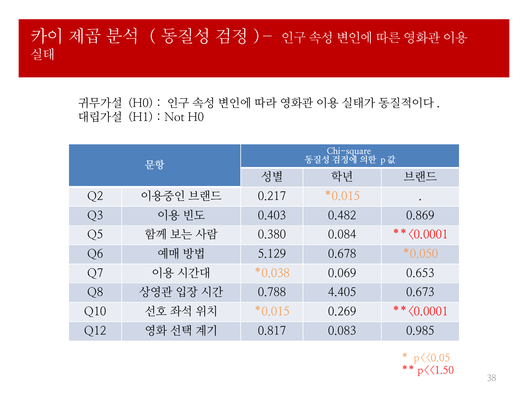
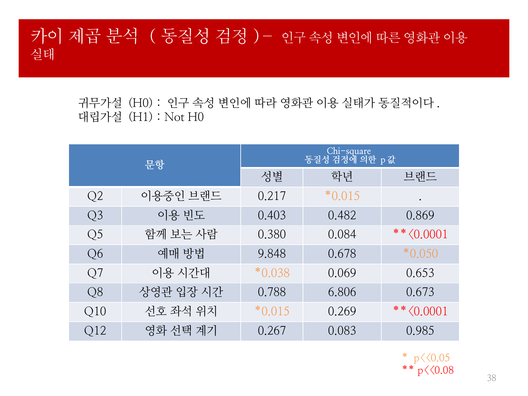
5.129: 5.129 -> 9.848
4.405: 4.405 -> 6.806
0.817: 0.817 -> 0.267
p<<1.50: p<<1.50 -> p<<0.08
